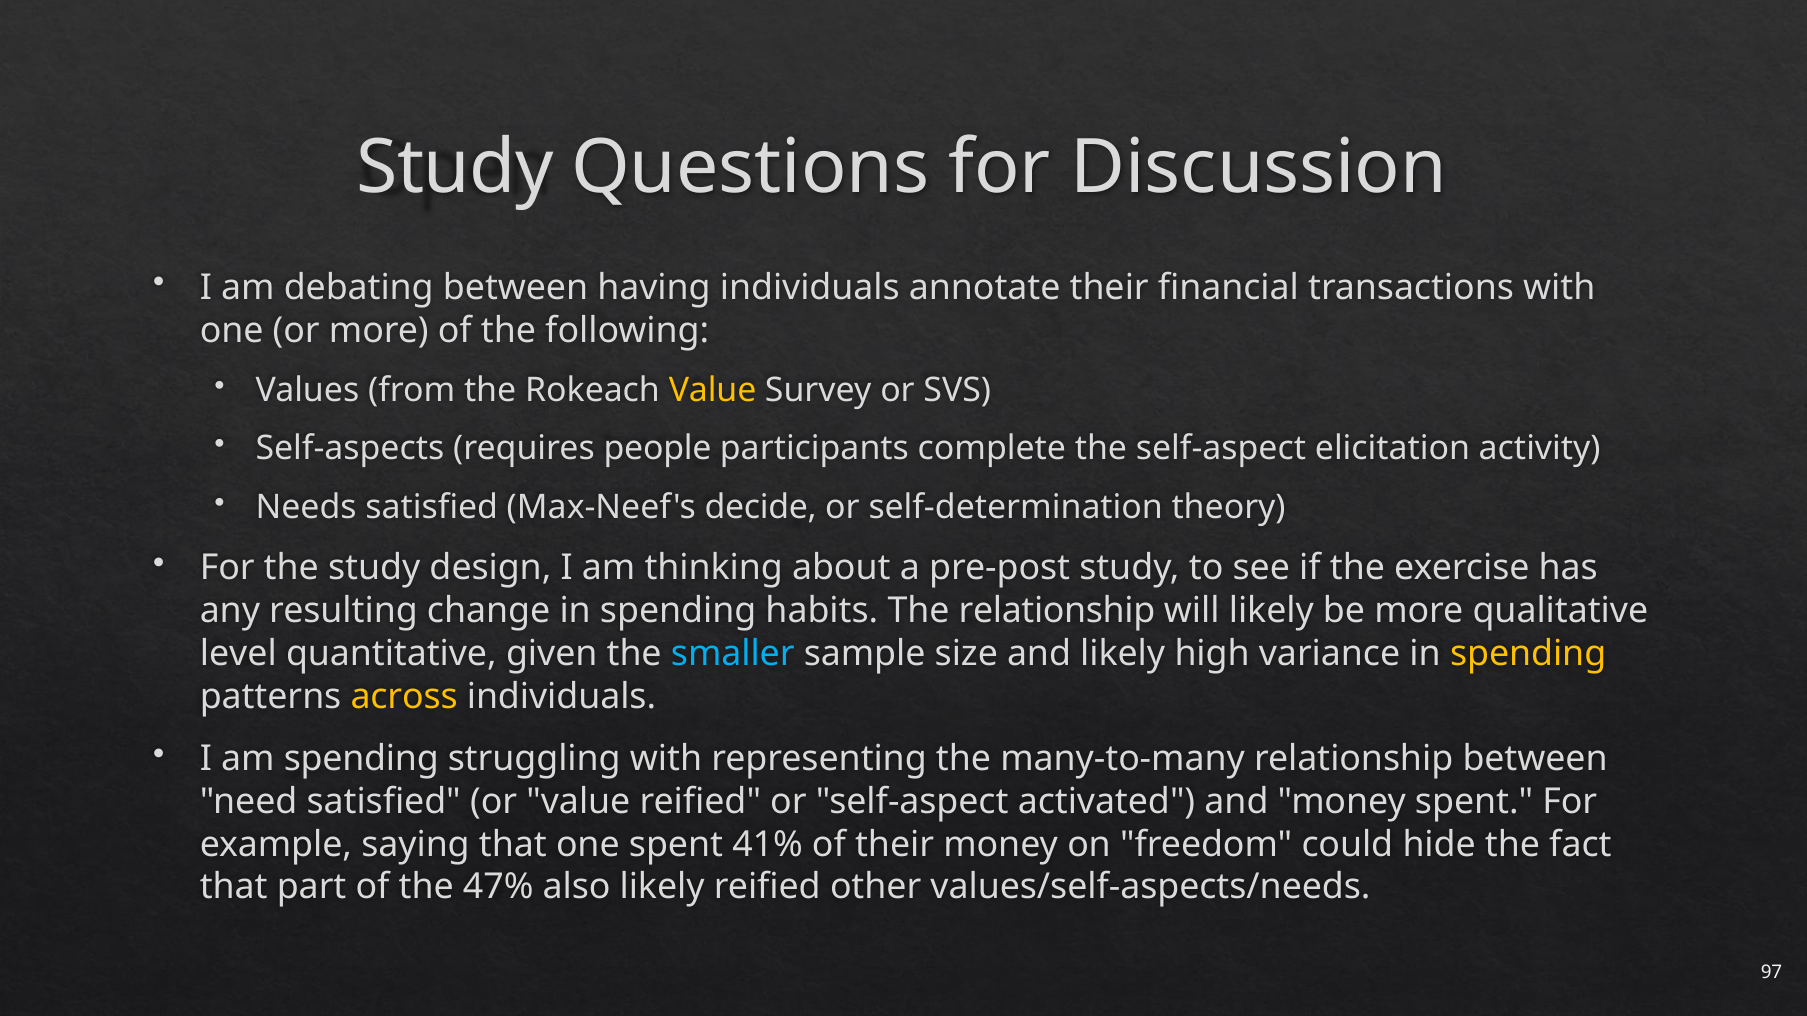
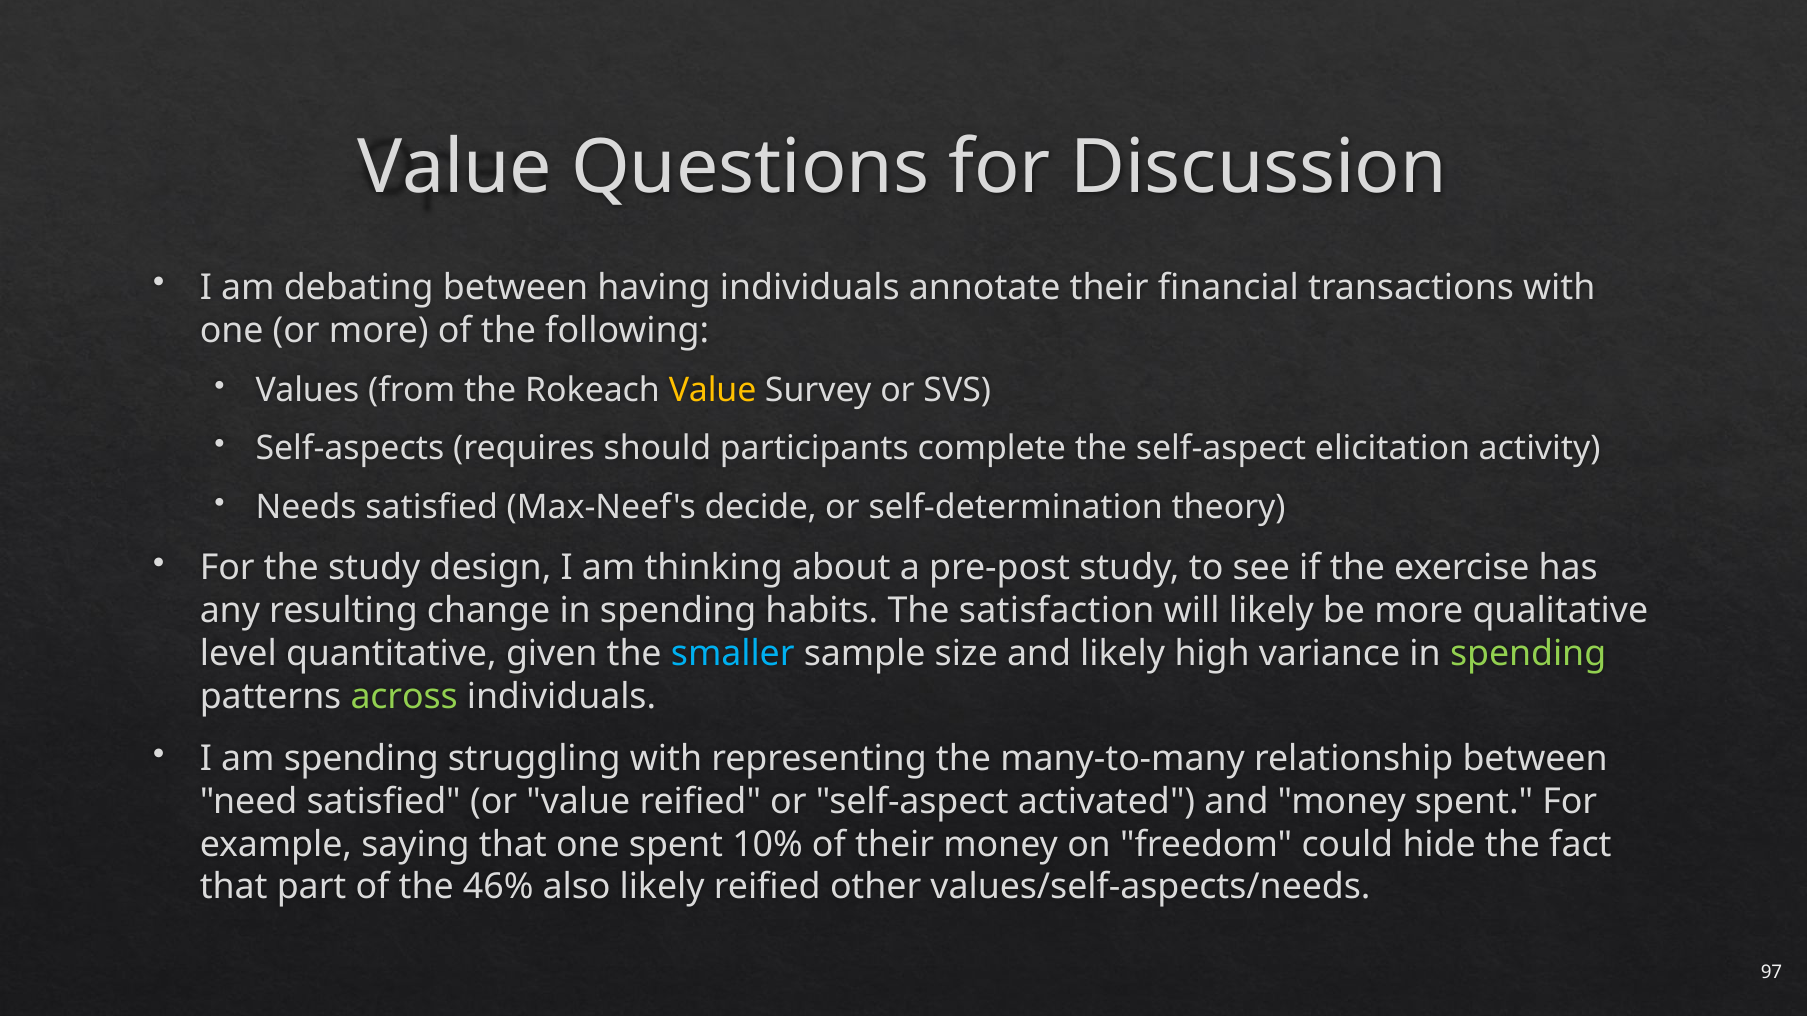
Study at (455, 168): Study -> Value
people: people -> should
The relationship: relationship -> satisfaction
spending at (1528, 654) colour: yellow -> light green
across colour: yellow -> light green
41%: 41% -> 10%
47%: 47% -> 46%
